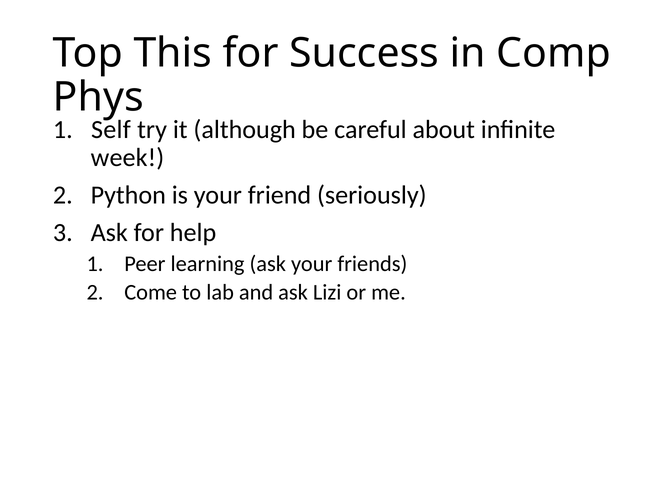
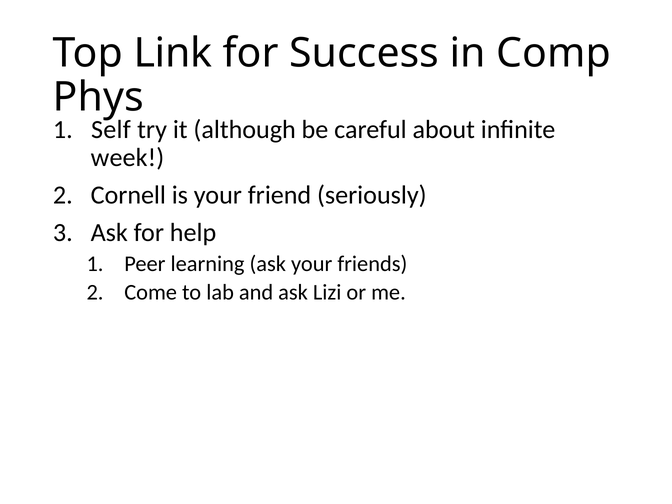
This: This -> Link
Python: Python -> Cornell
